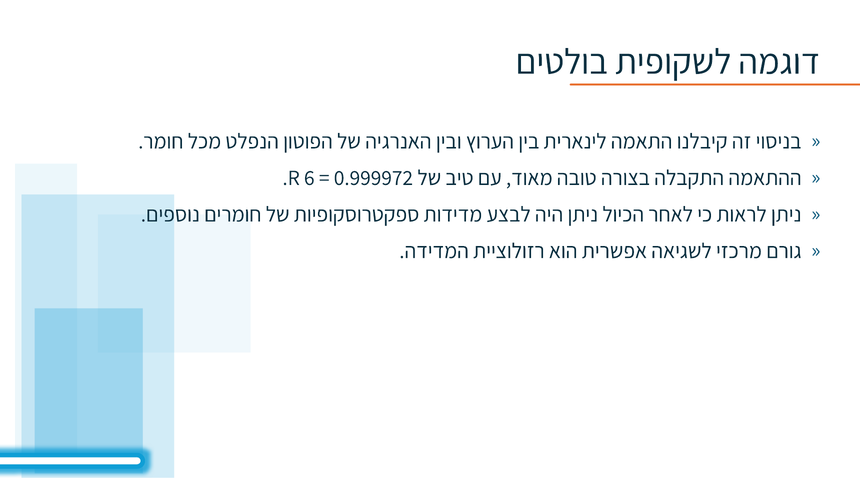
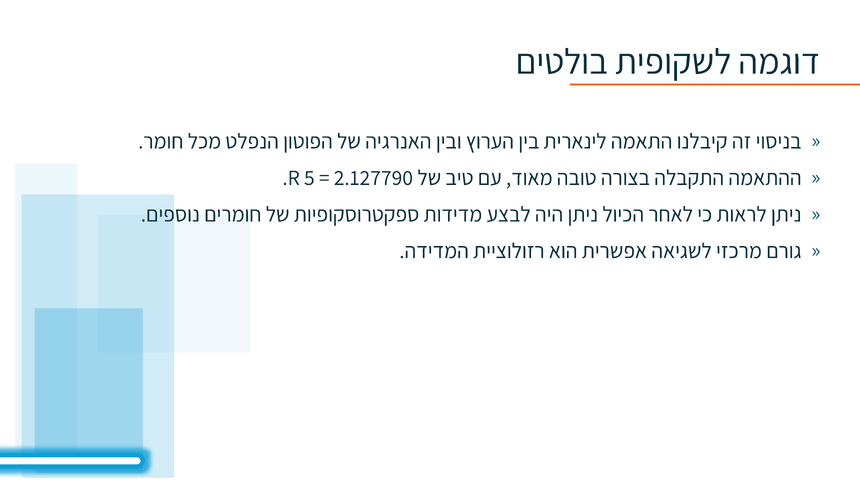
6: 6 -> 5
0.999972: 0.999972 -> 2.127790
